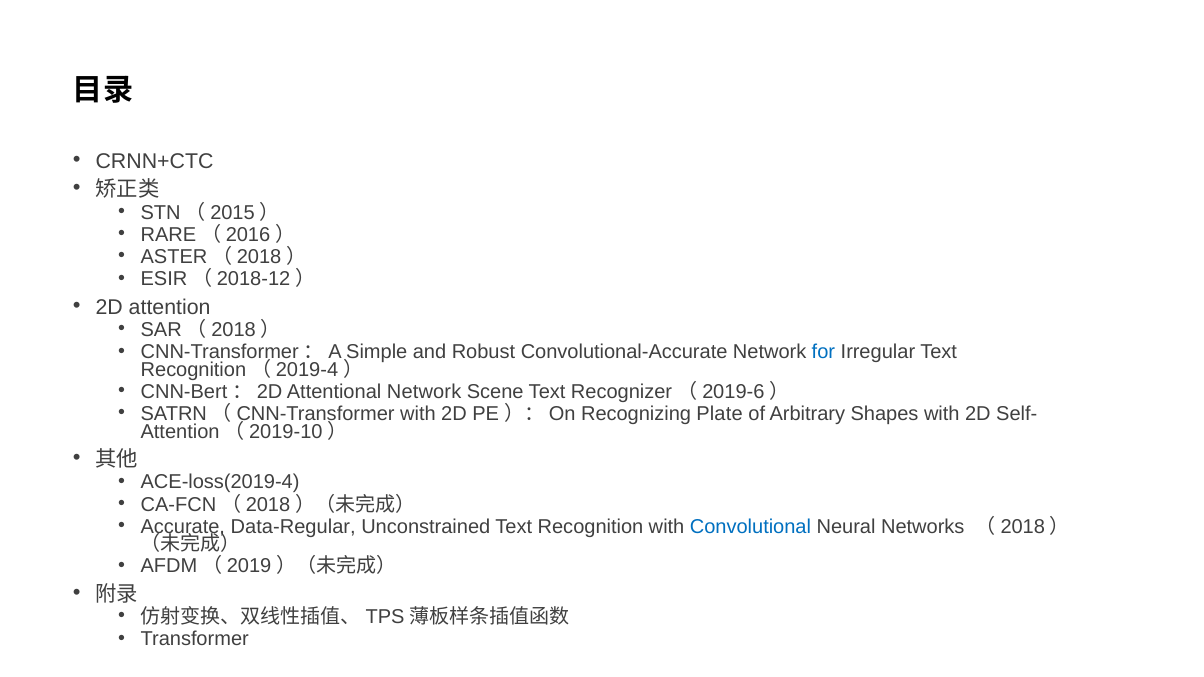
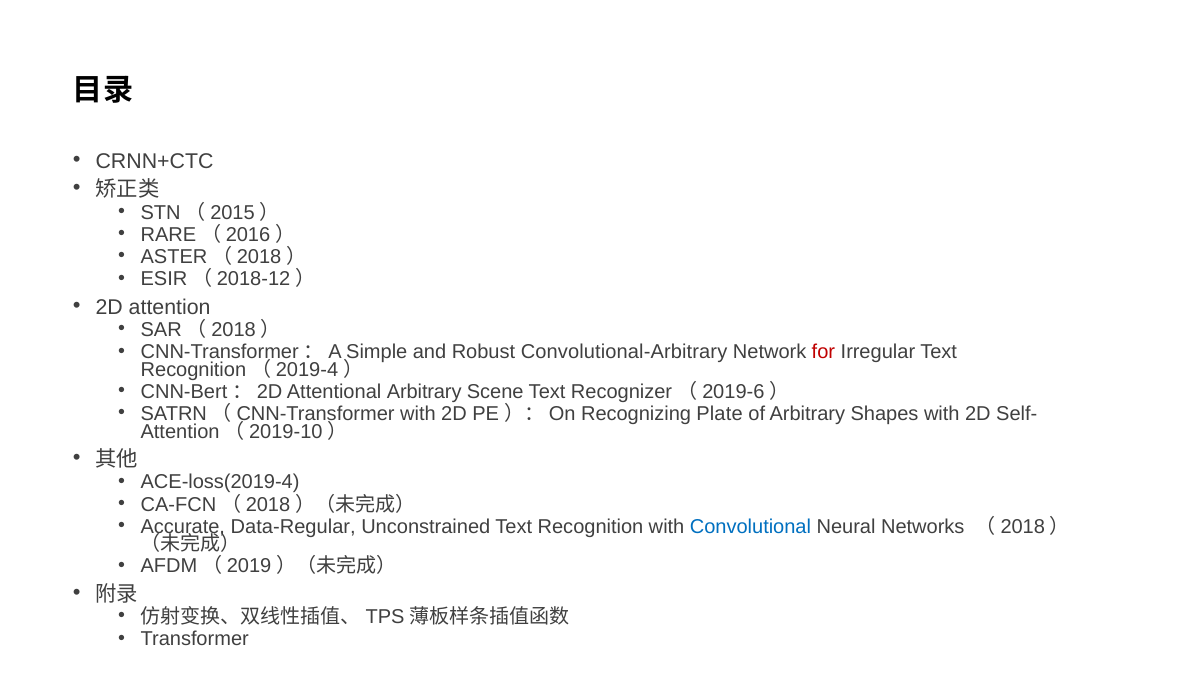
Convolutional-Accurate: Convolutional-Accurate -> Convolutional-Arbitrary
for colour: blue -> red
Attentional Network: Network -> Arbitrary
